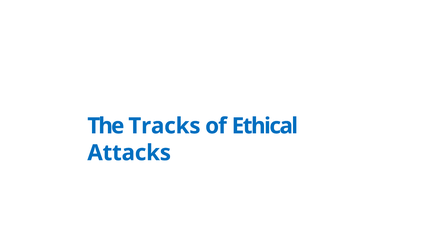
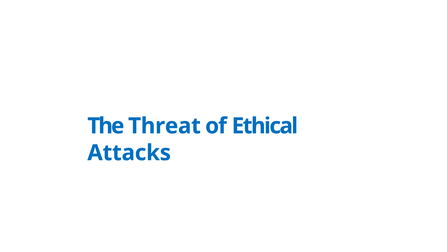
Tracks: Tracks -> Threat
